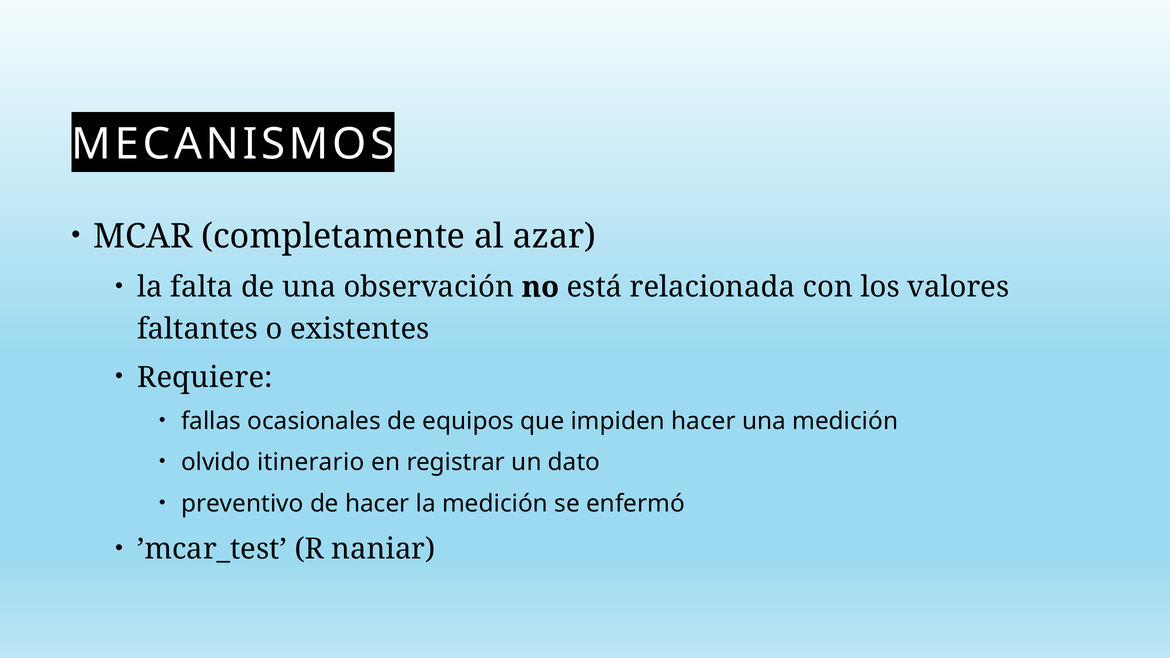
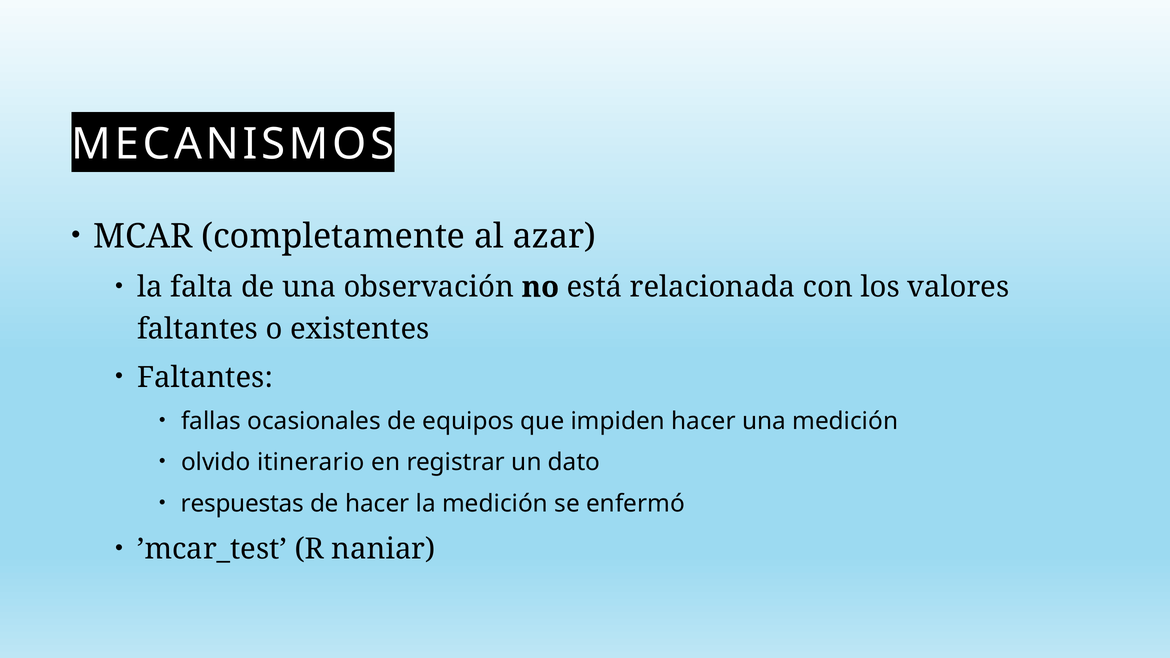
Requiere at (205, 378): Requiere -> Faltantes
preventivo: preventivo -> respuestas
